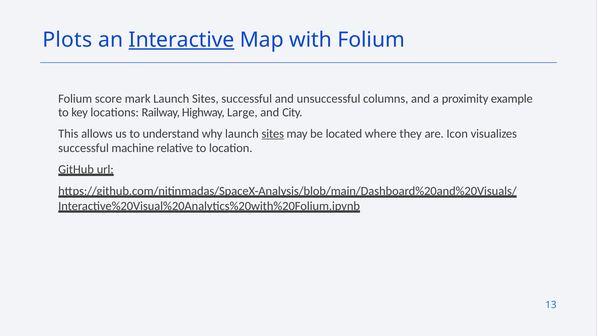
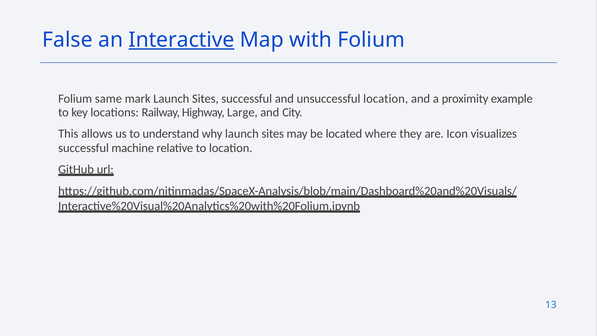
Plots: Plots -> False
score: score -> same
unsuccessful columns: columns -> location
sites at (273, 134) underline: present -> none
